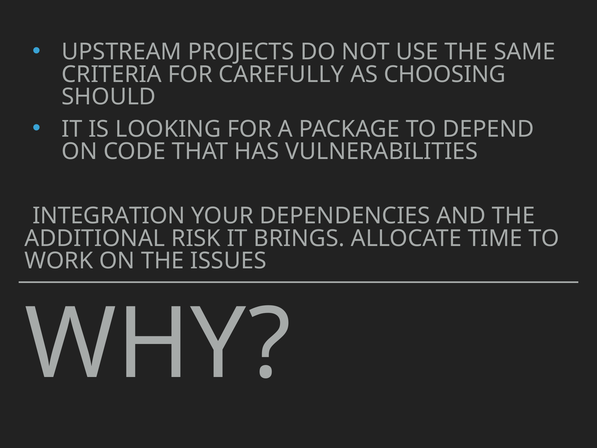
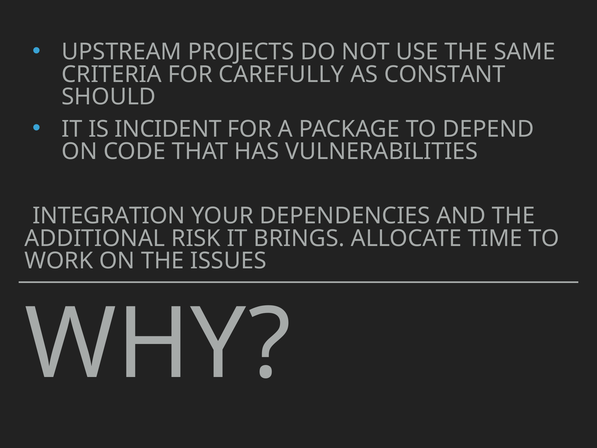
CHOOSING: CHOOSING -> CONSTANT
LOOKING: LOOKING -> INCIDENT
